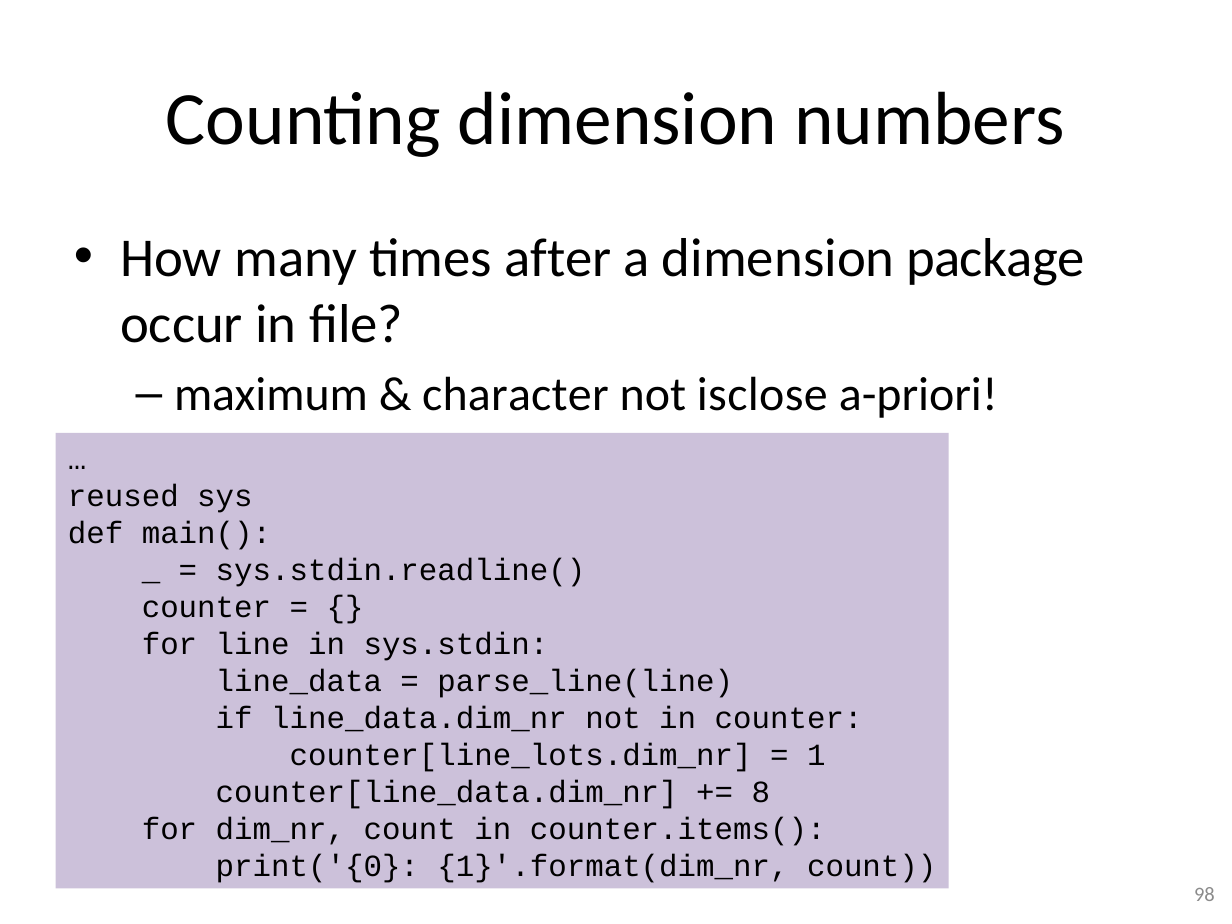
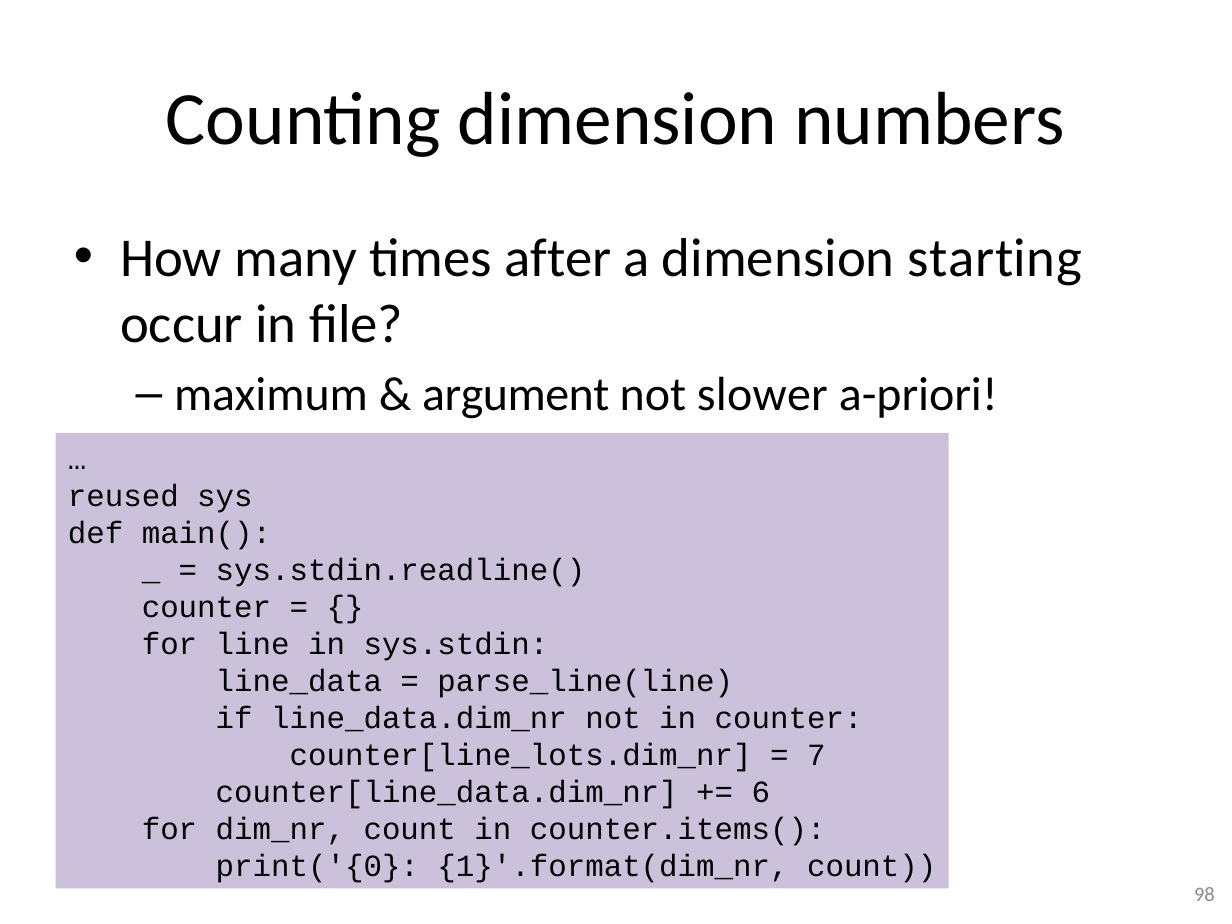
package: package -> starting
character: character -> argument
isclose: isclose -> slower
1: 1 -> 7
8: 8 -> 6
